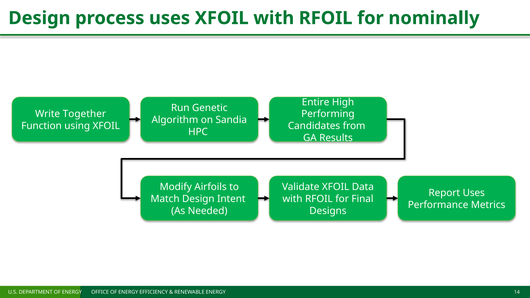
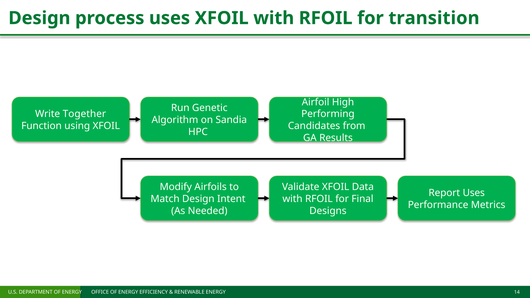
nominally: nominally -> transition
Entire: Entire -> Airfoil
